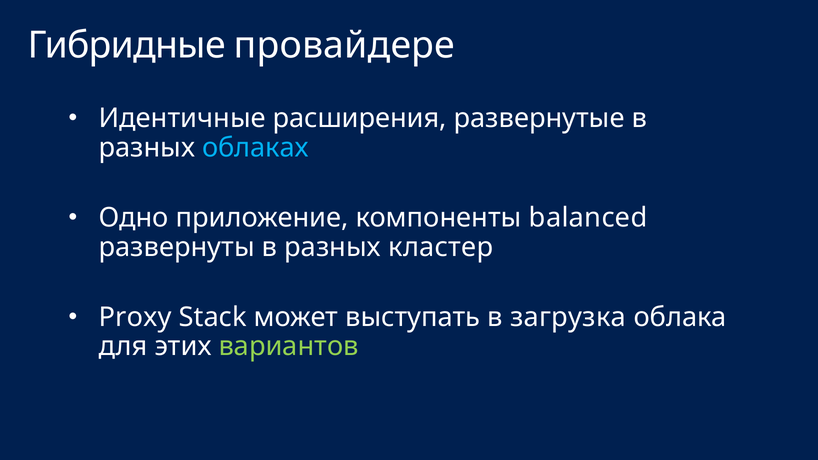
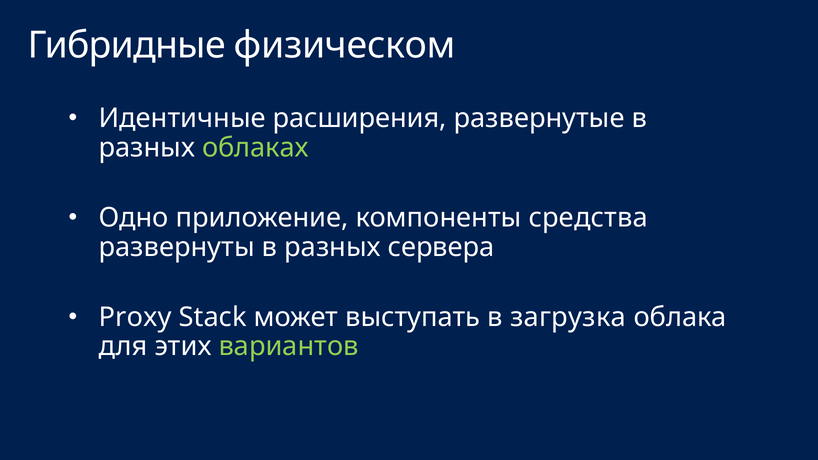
провайдере: провайдере -> физическом
облаках colour: light blue -> light green
balanced: balanced -> средства
кластер: кластер -> сервера
